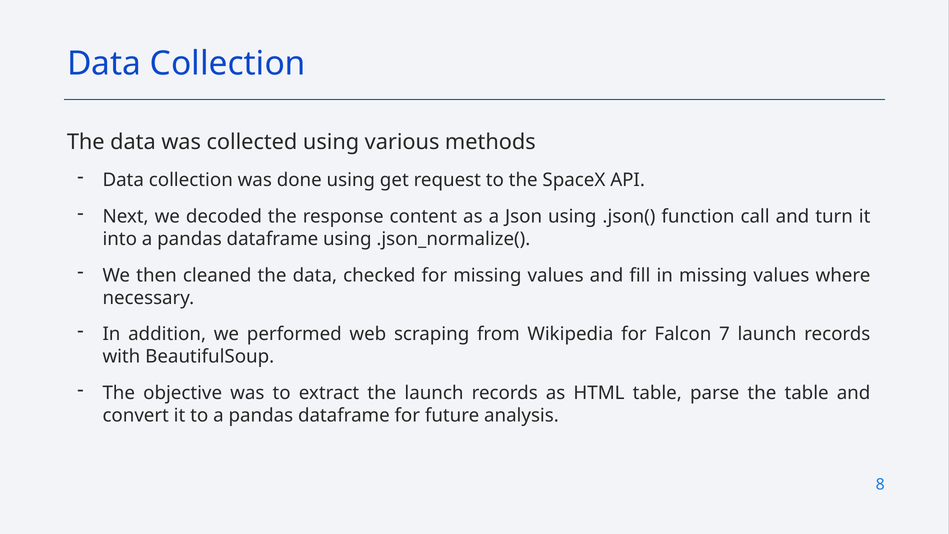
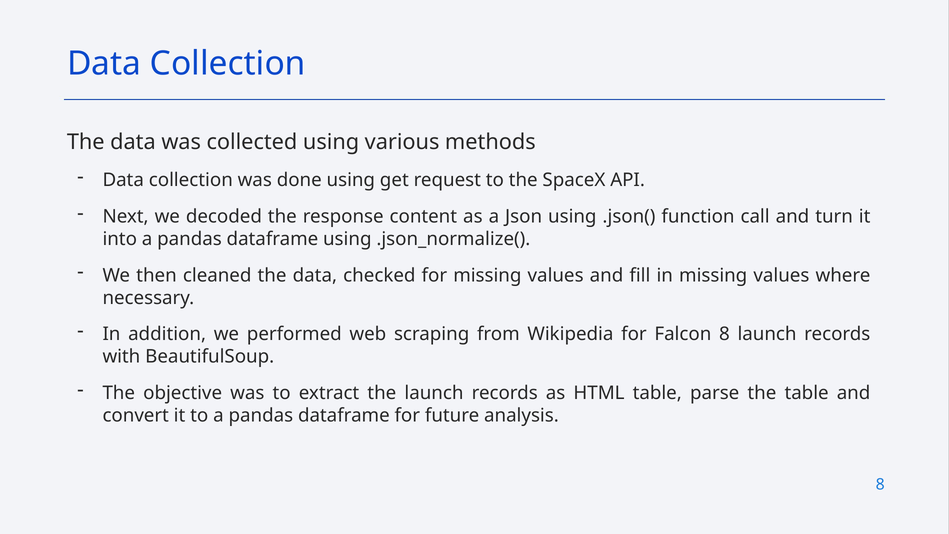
Falcon 7: 7 -> 8
